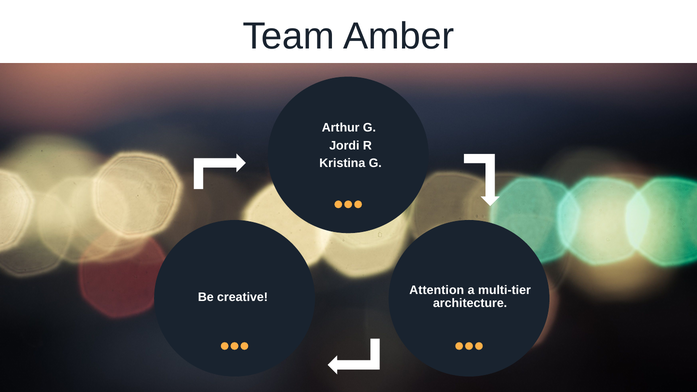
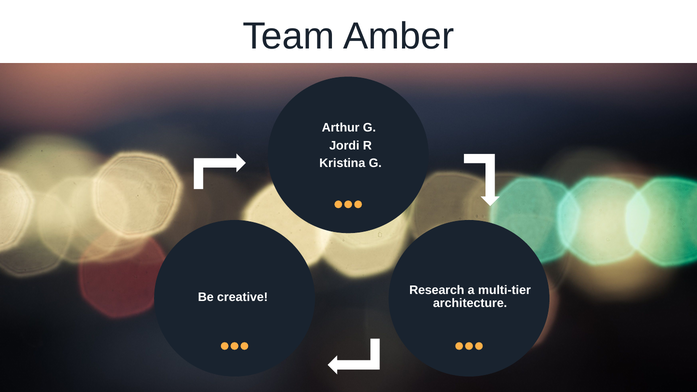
Attention: Attention -> Research
